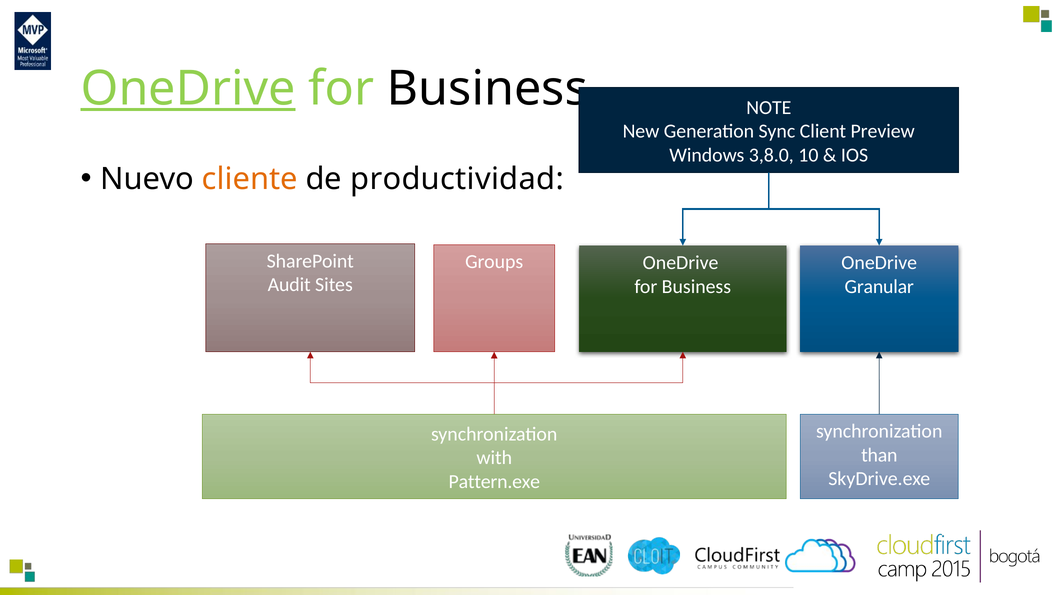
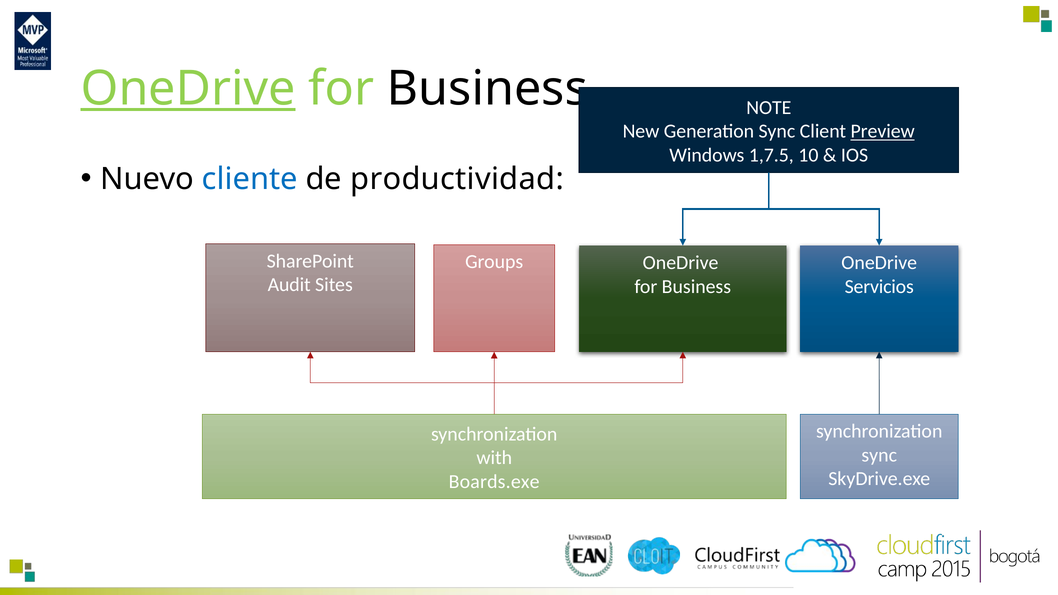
Preview underline: none -> present
3,8.0: 3,8.0 -> 1,7.5
cliente colour: orange -> blue
Granular: Granular -> Servicios
than at (879, 455): than -> sync
Pattern.exe: Pattern.exe -> Boards.exe
